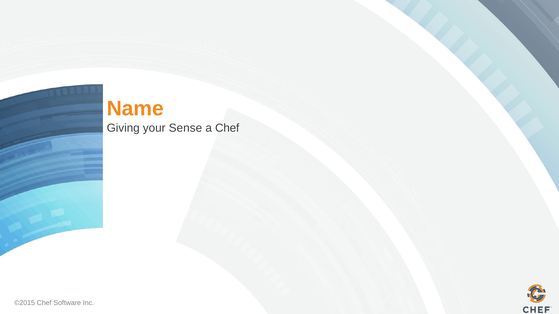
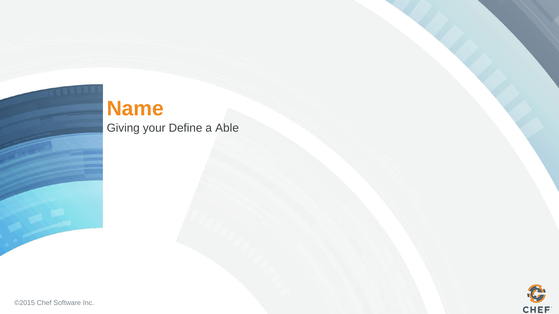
Sense: Sense -> Define
a Chef: Chef -> Able
